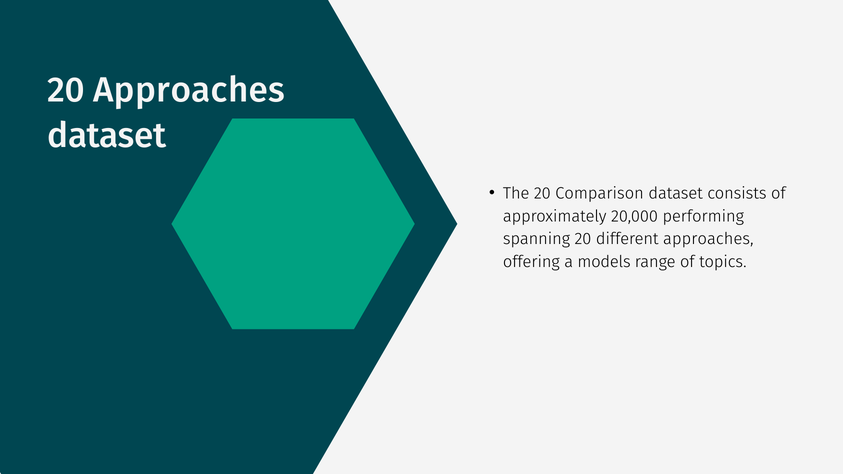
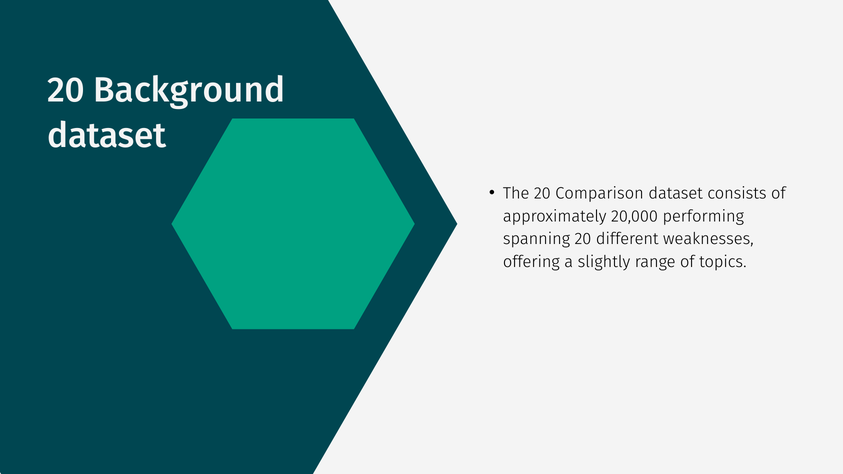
20 Approaches: Approaches -> Background
different approaches: approaches -> weaknesses
models: models -> slightly
